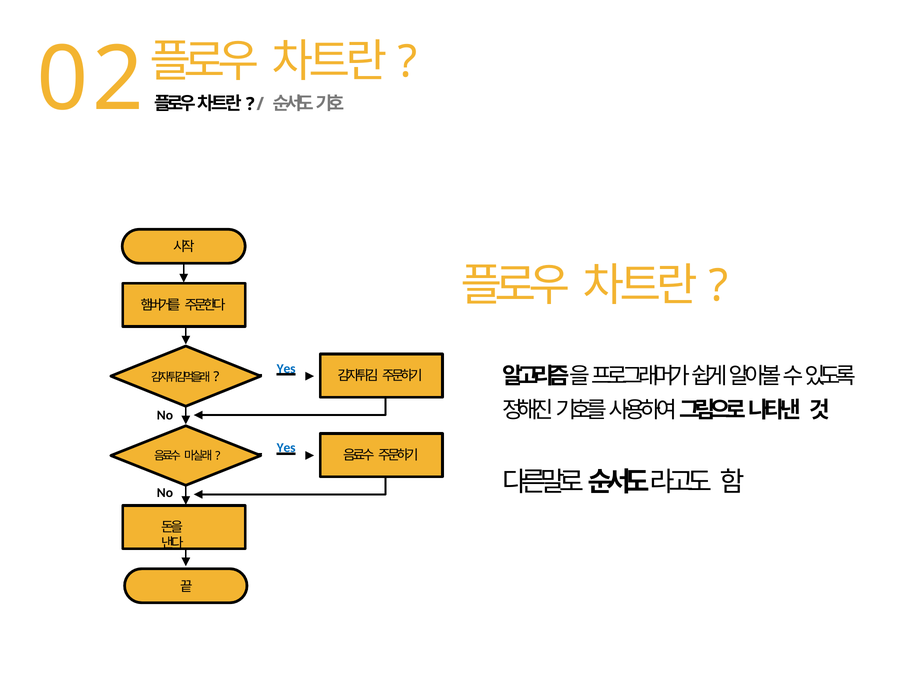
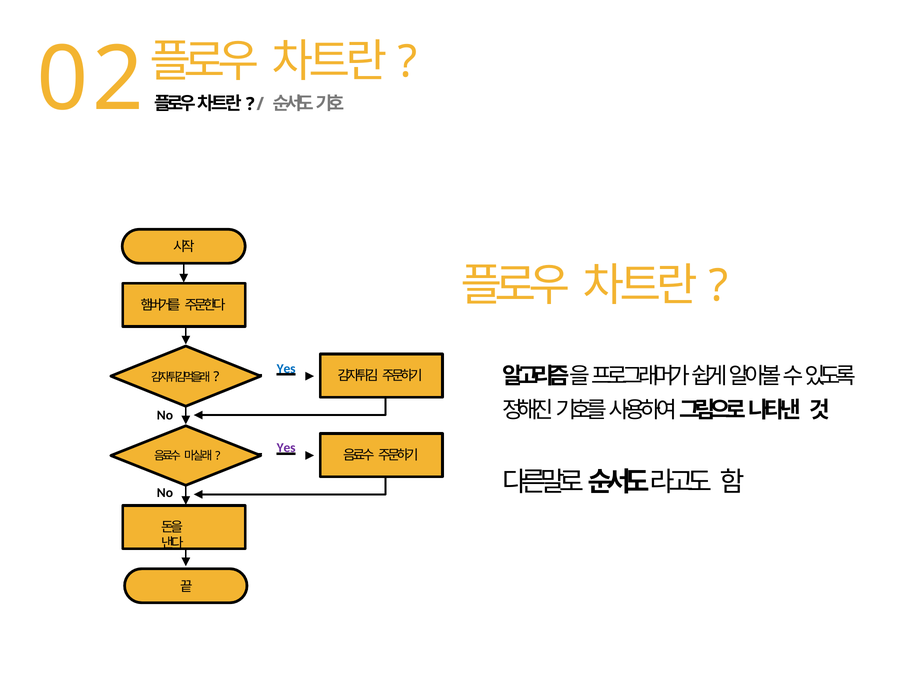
Yes at (286, 448) colour: blue -> purple
